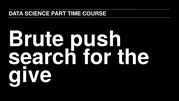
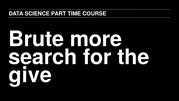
push: push -> more
